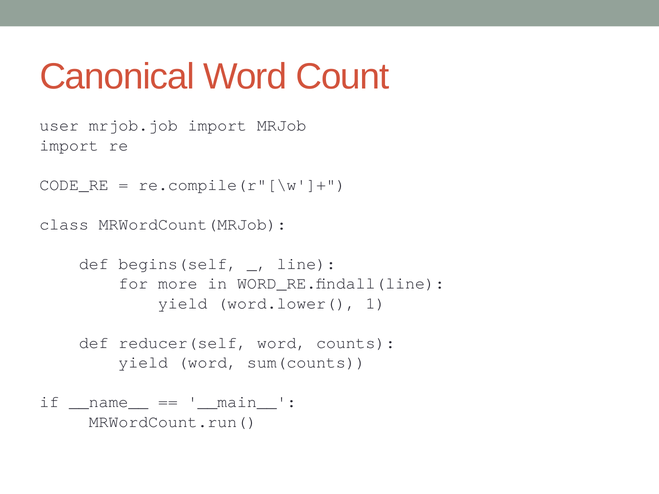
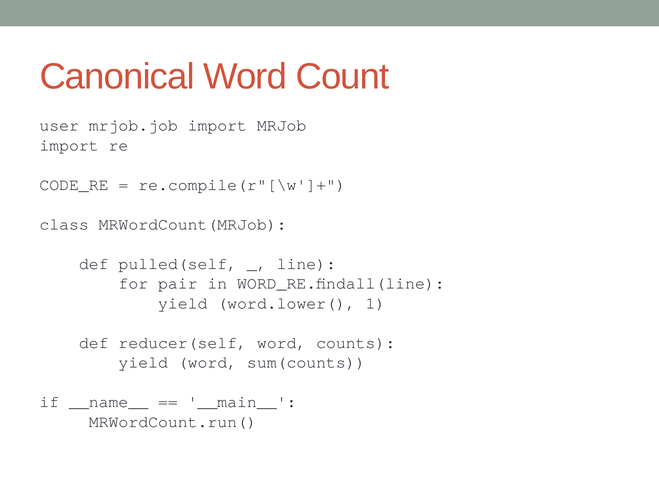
begins(self: begins(self -> pulled(self
more: more -> pair
